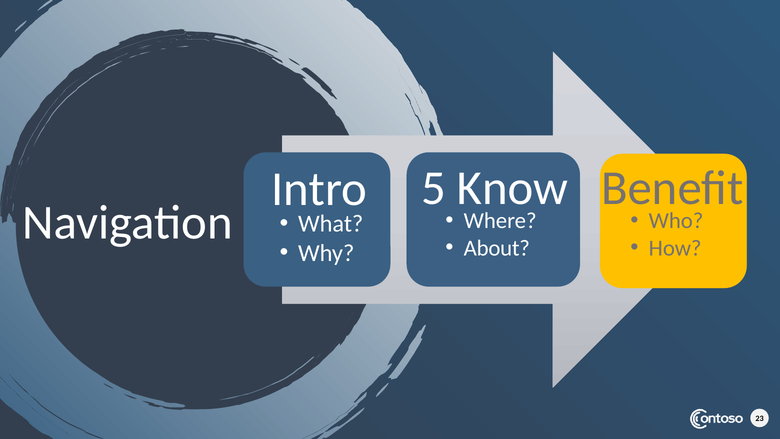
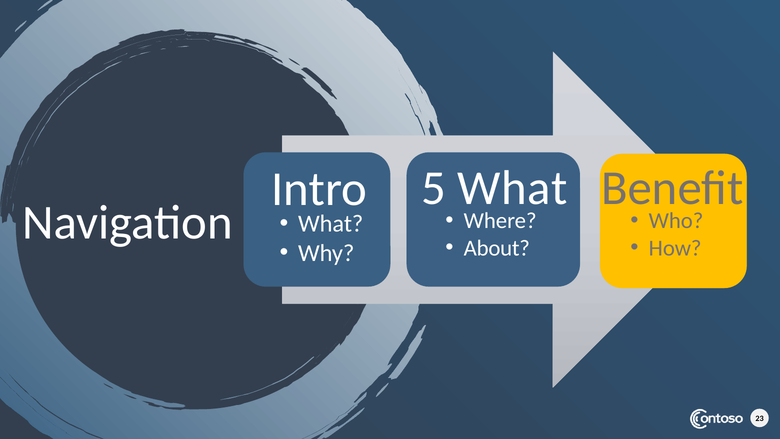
5 Know: Know -> What
